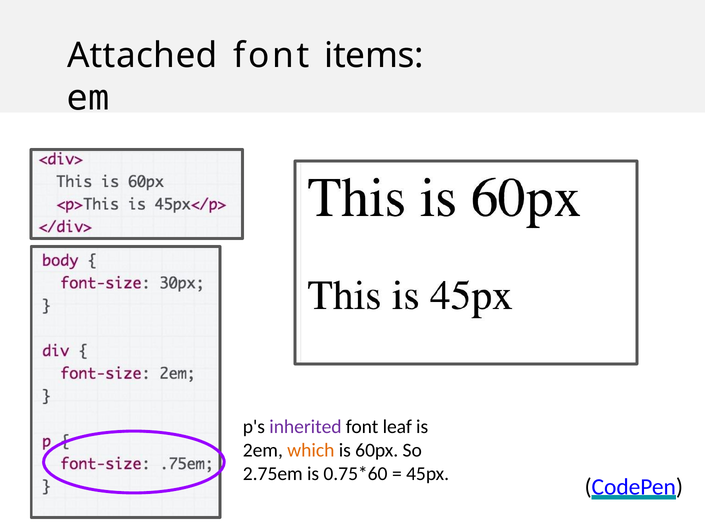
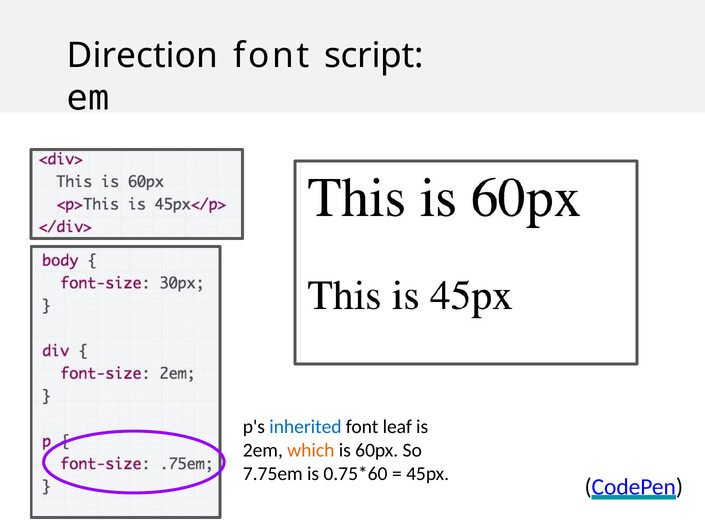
Attached: Attached -> Direction
items: items -> script
inherited colour: purple -> blue
2.75em: 2.75em -> 7.75em
